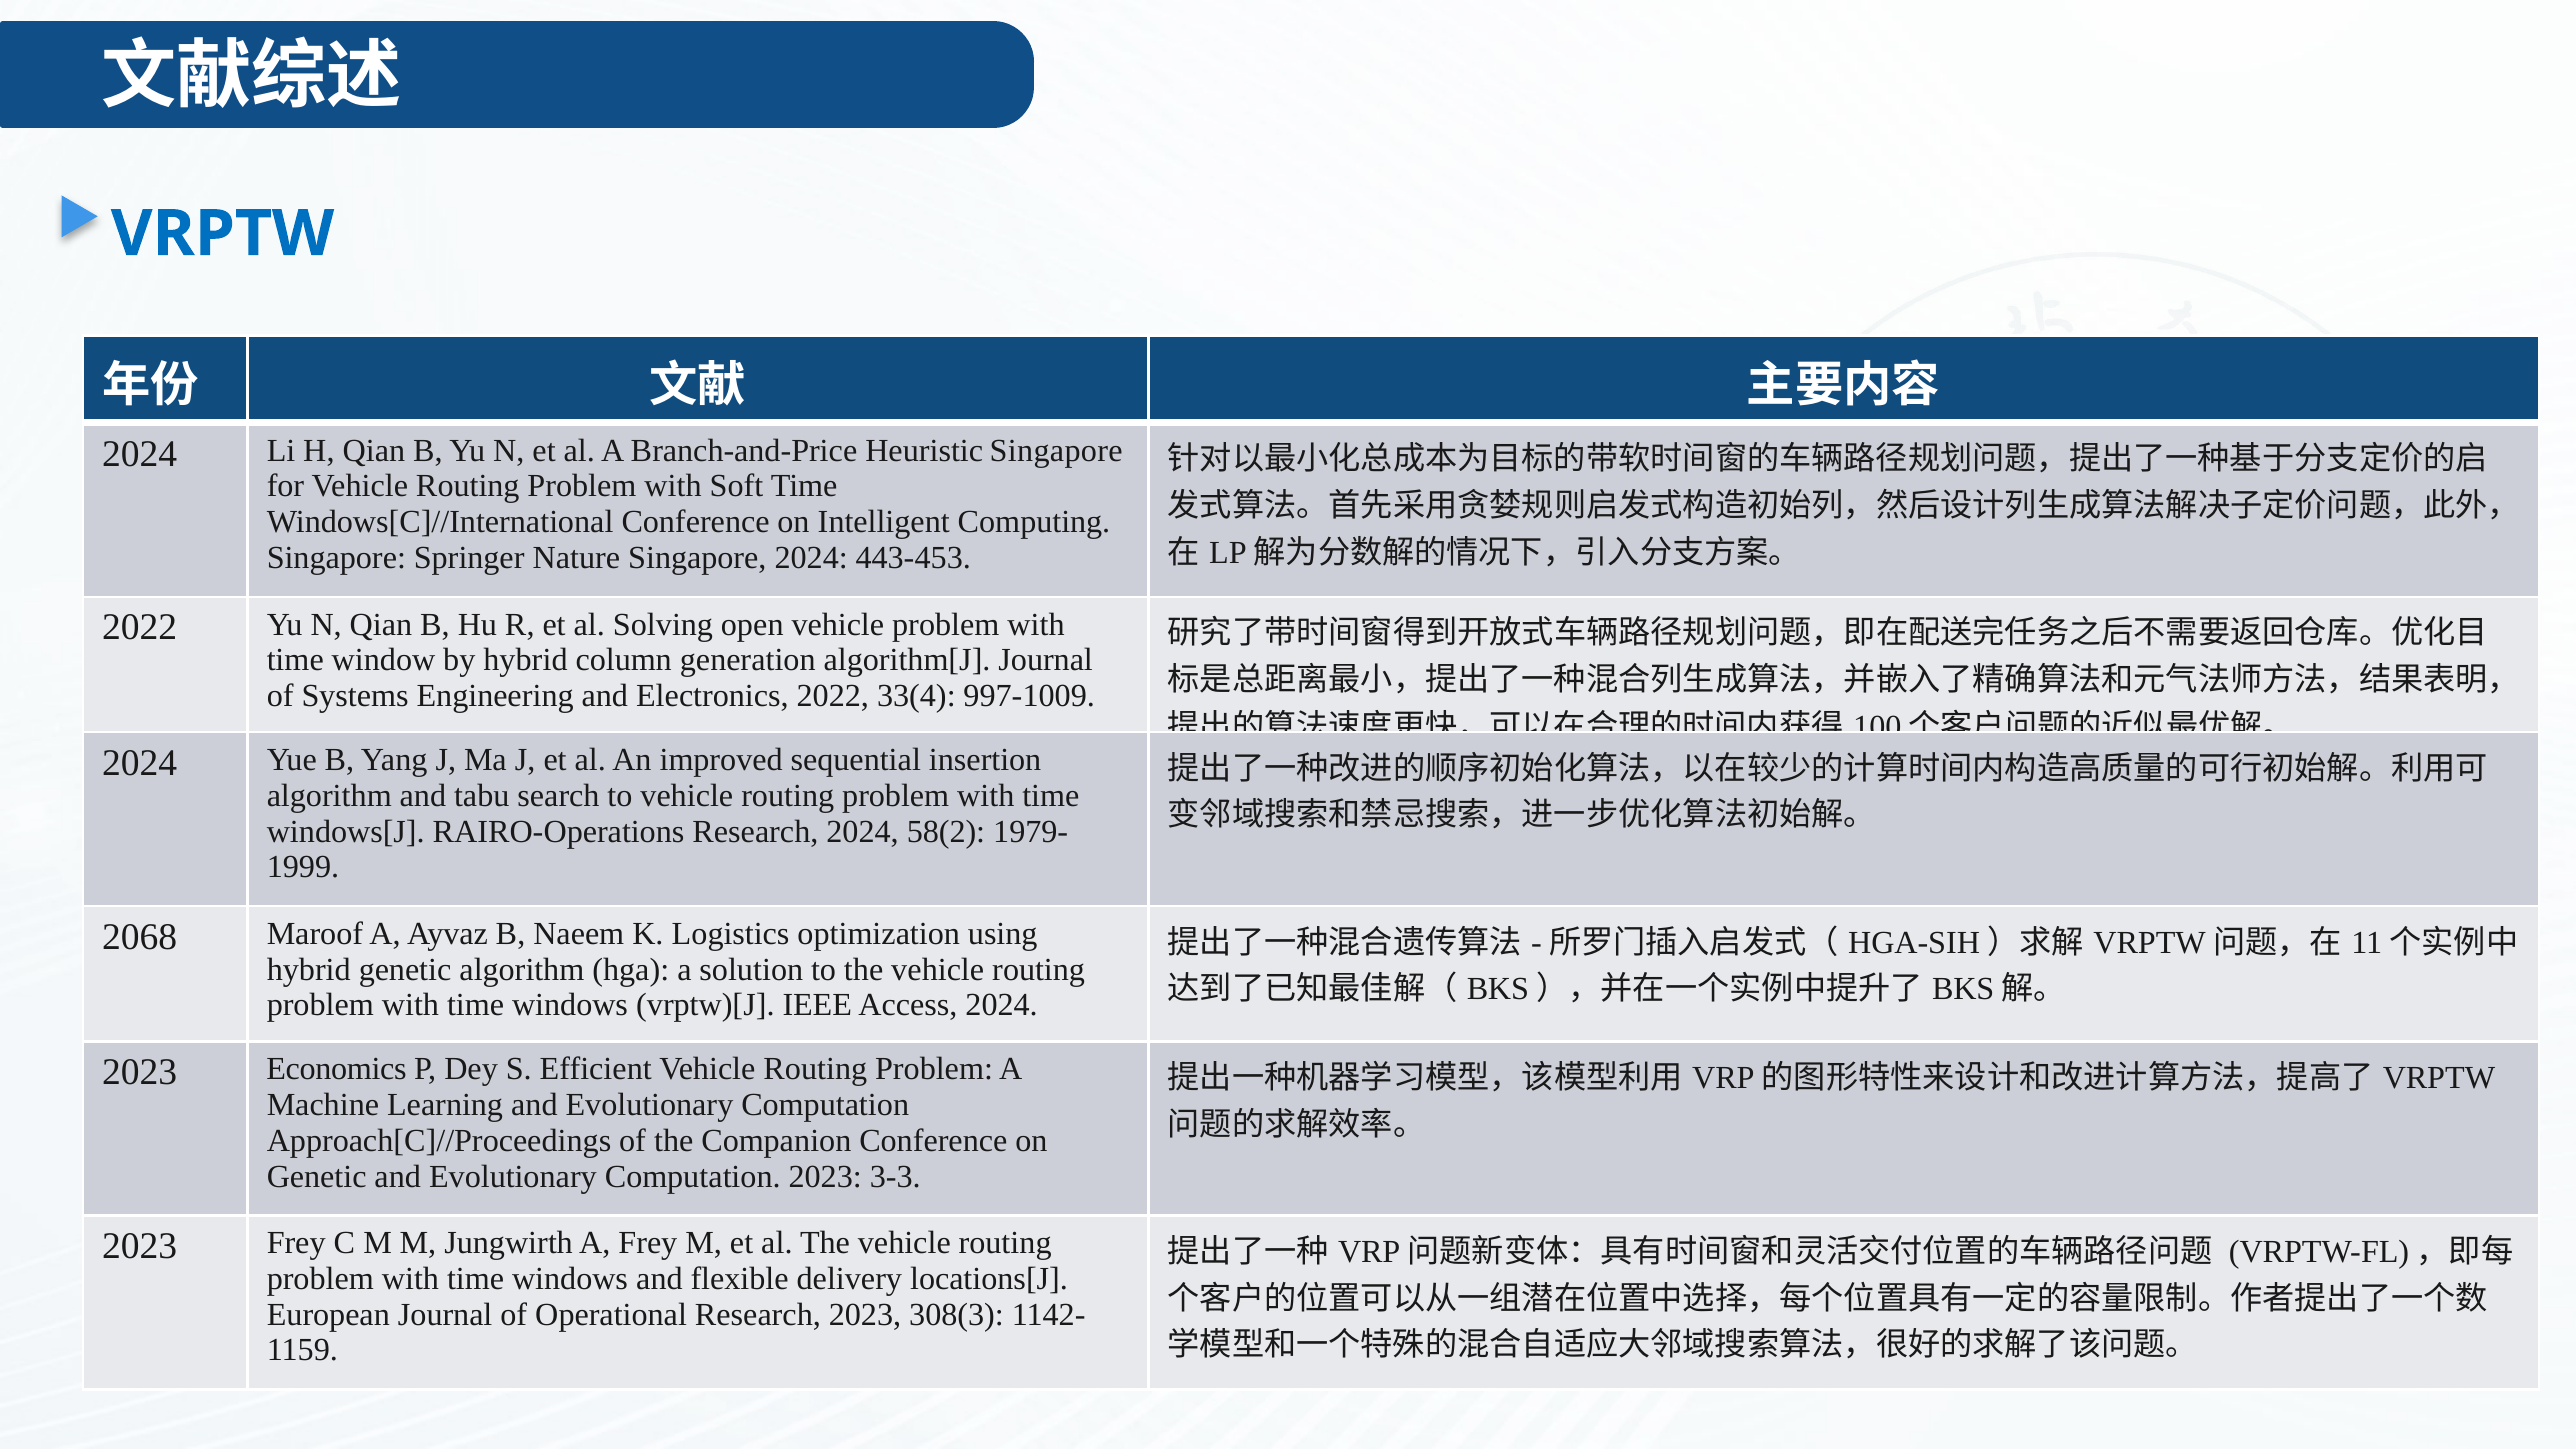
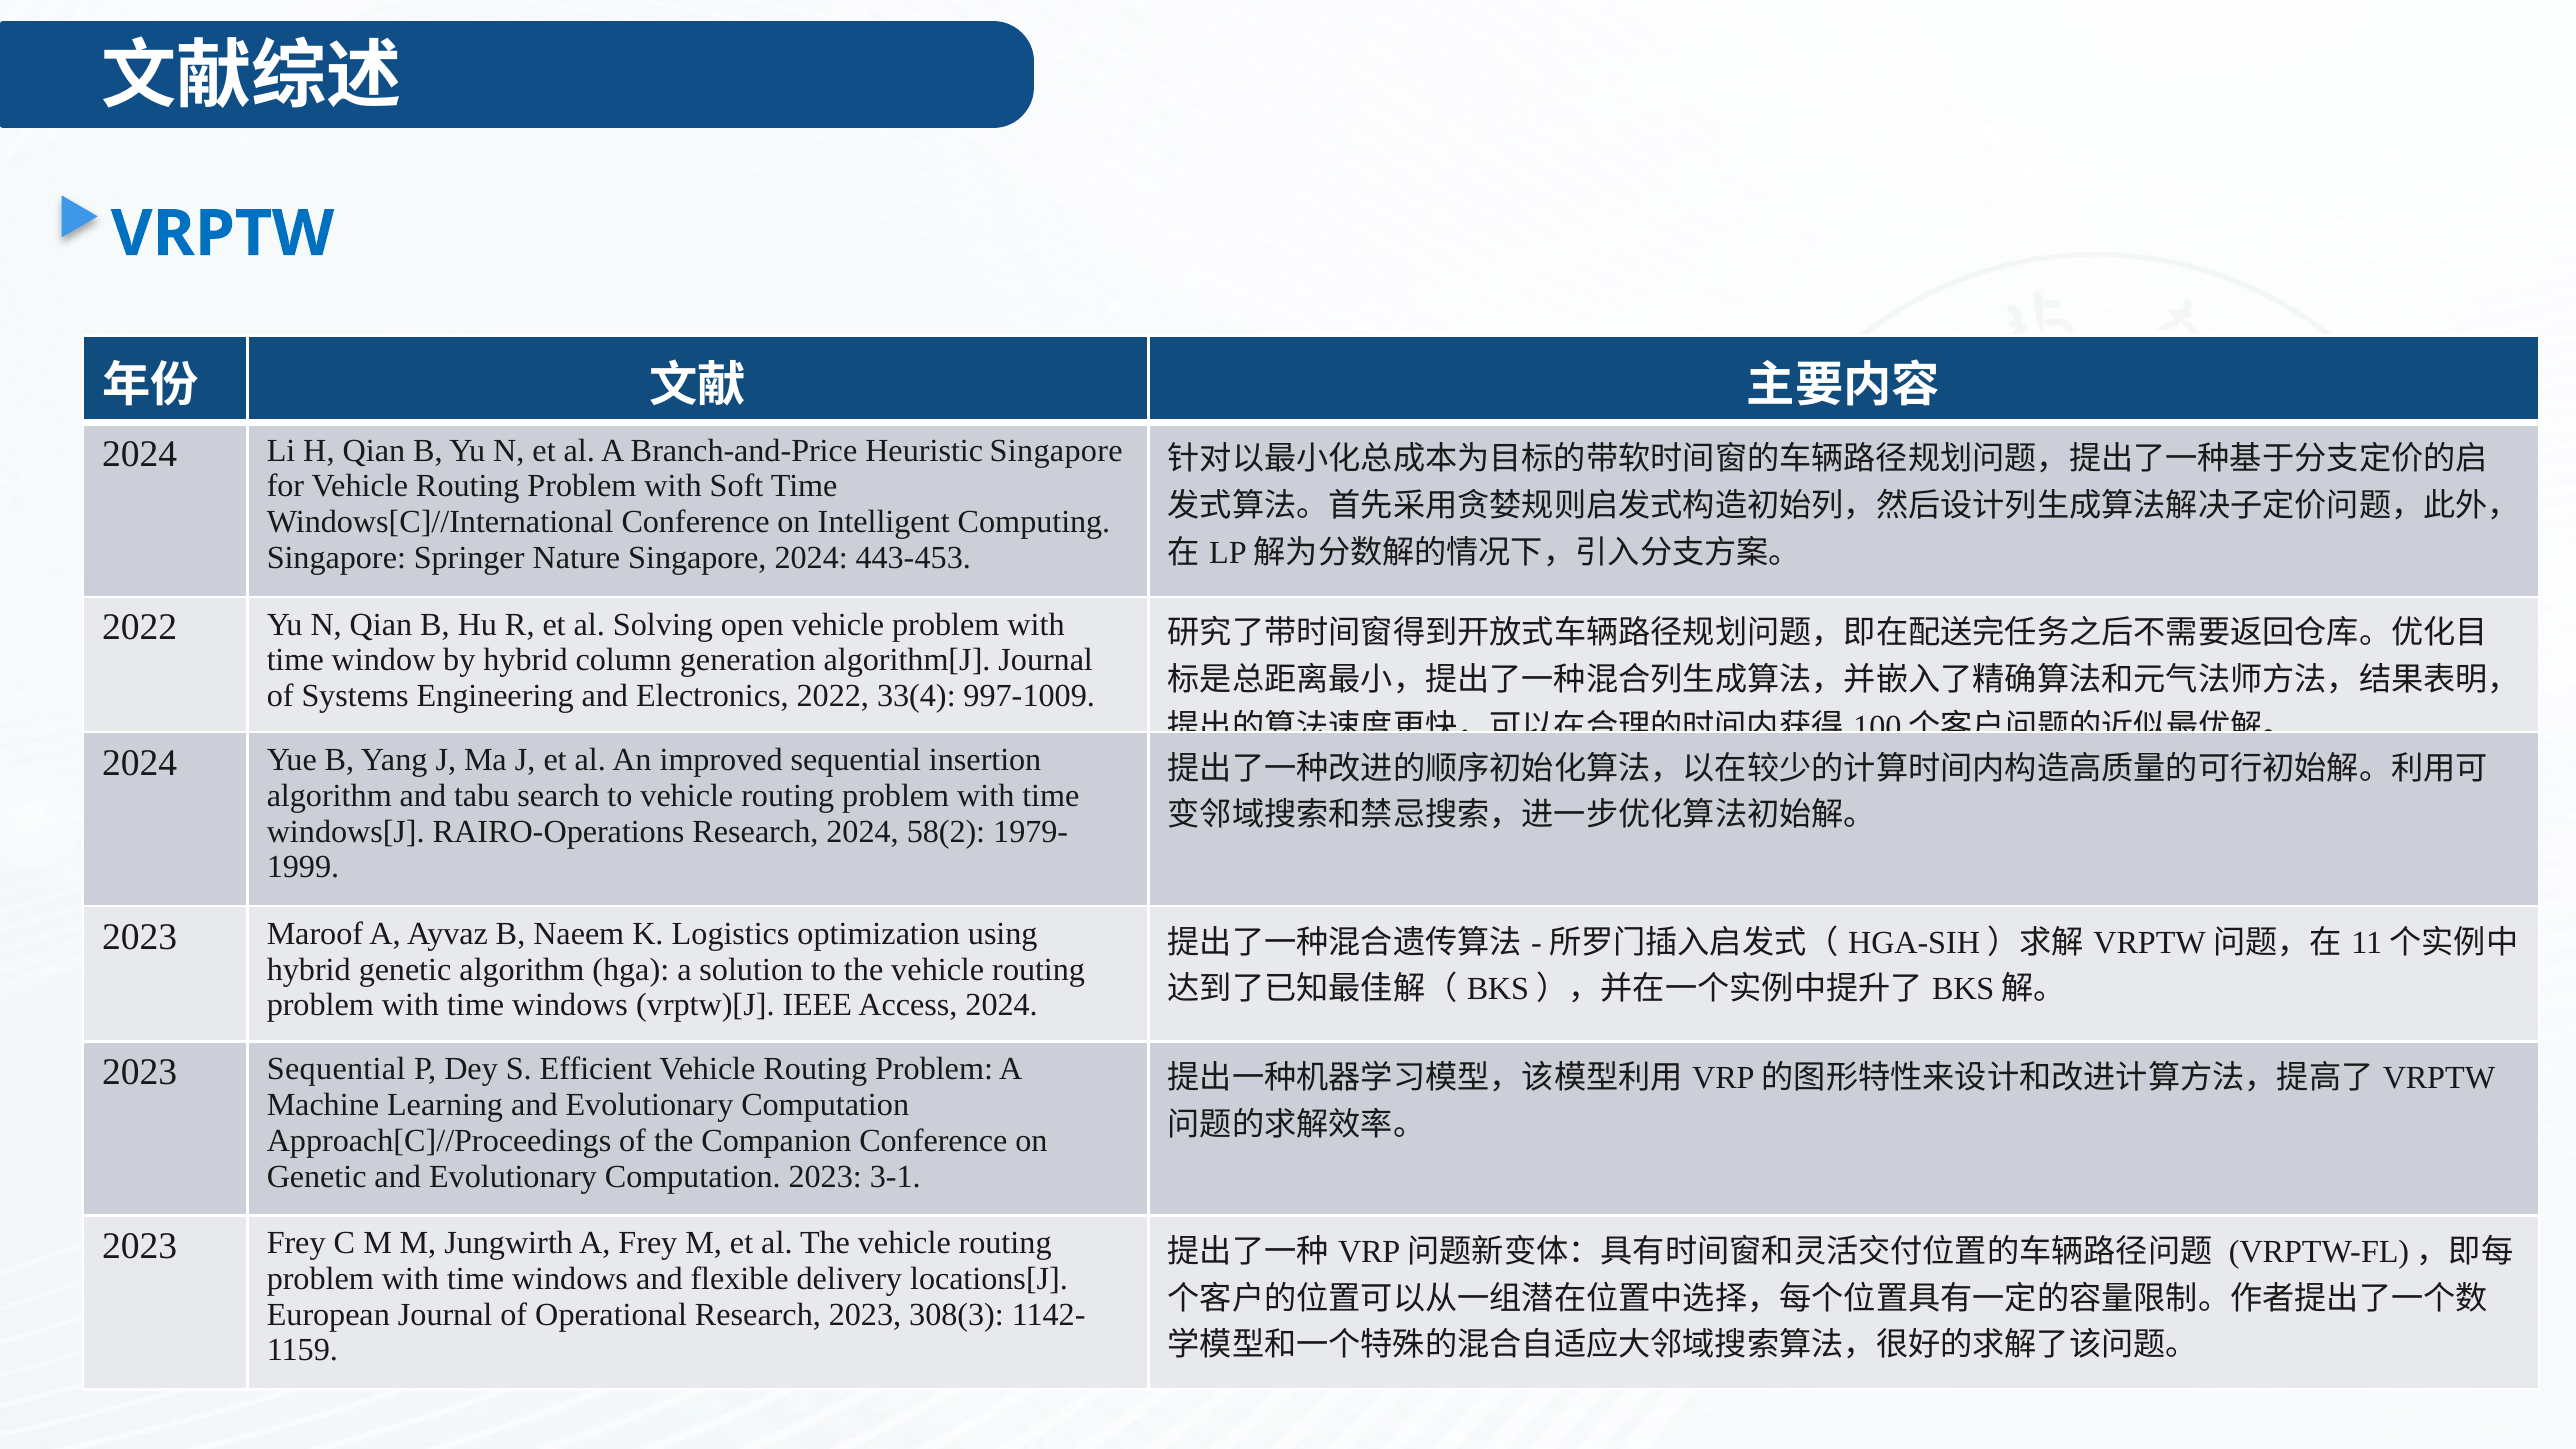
2068 at (140, 937): 2068 -> 2023
2023 Economics: Economics -> Sequential
3-3: 3-3 -> 3-1
